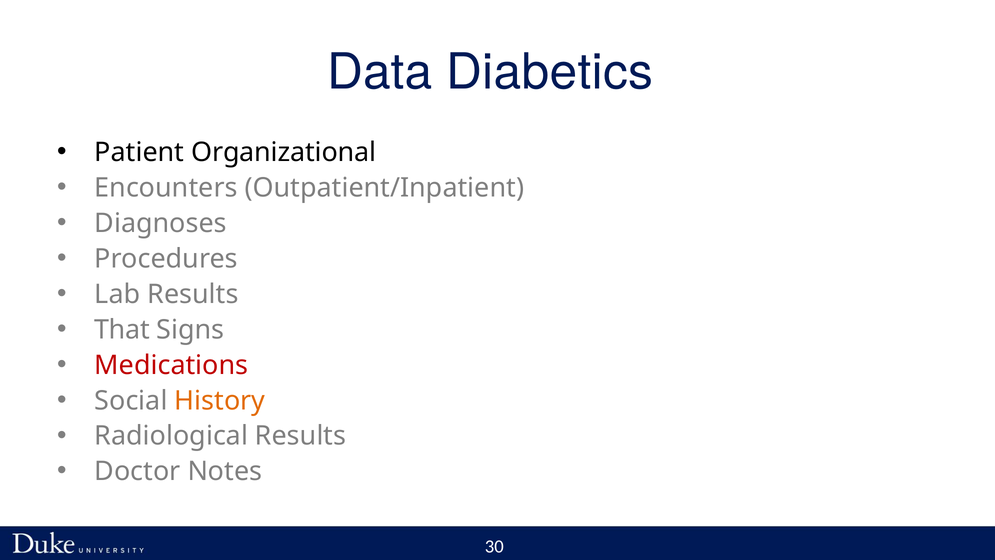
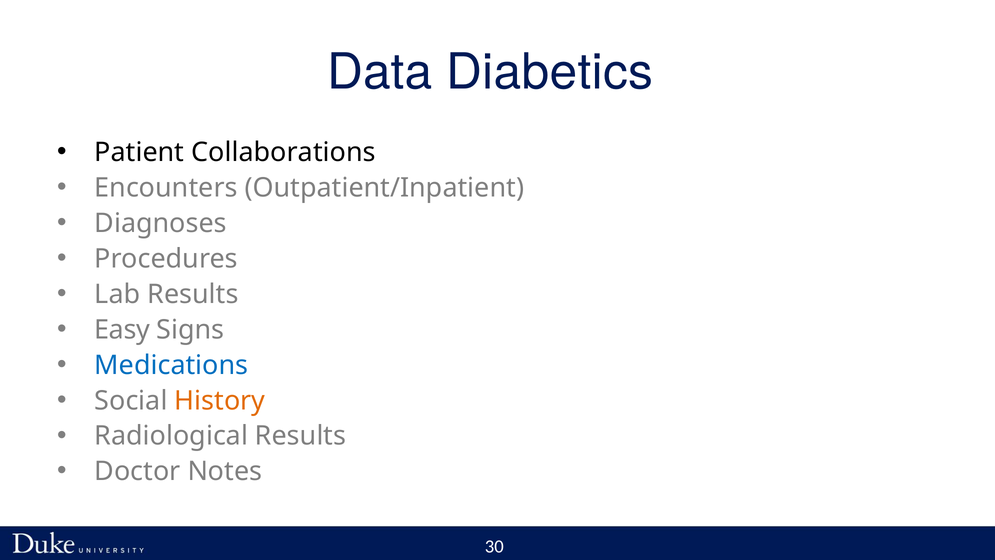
Organizational: Organizational -> Collaborations
That: That -> Easy
Medications colour: red -> blue
